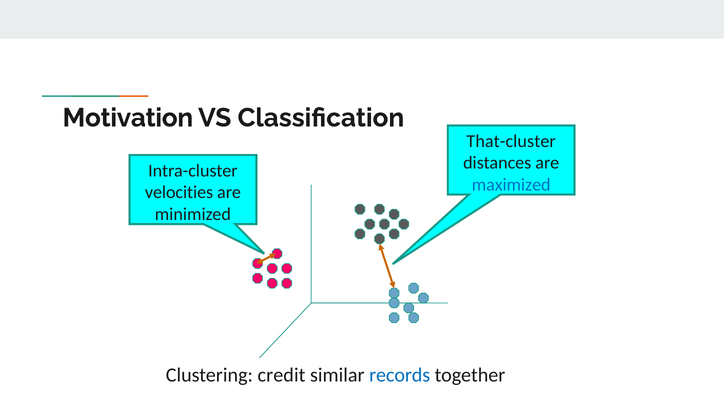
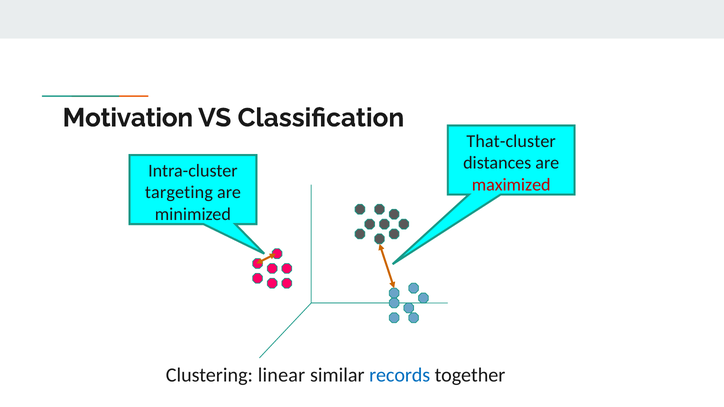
maximized colour: blue -> red
velocities: velocities -> targeting
credit: credit -> linear
